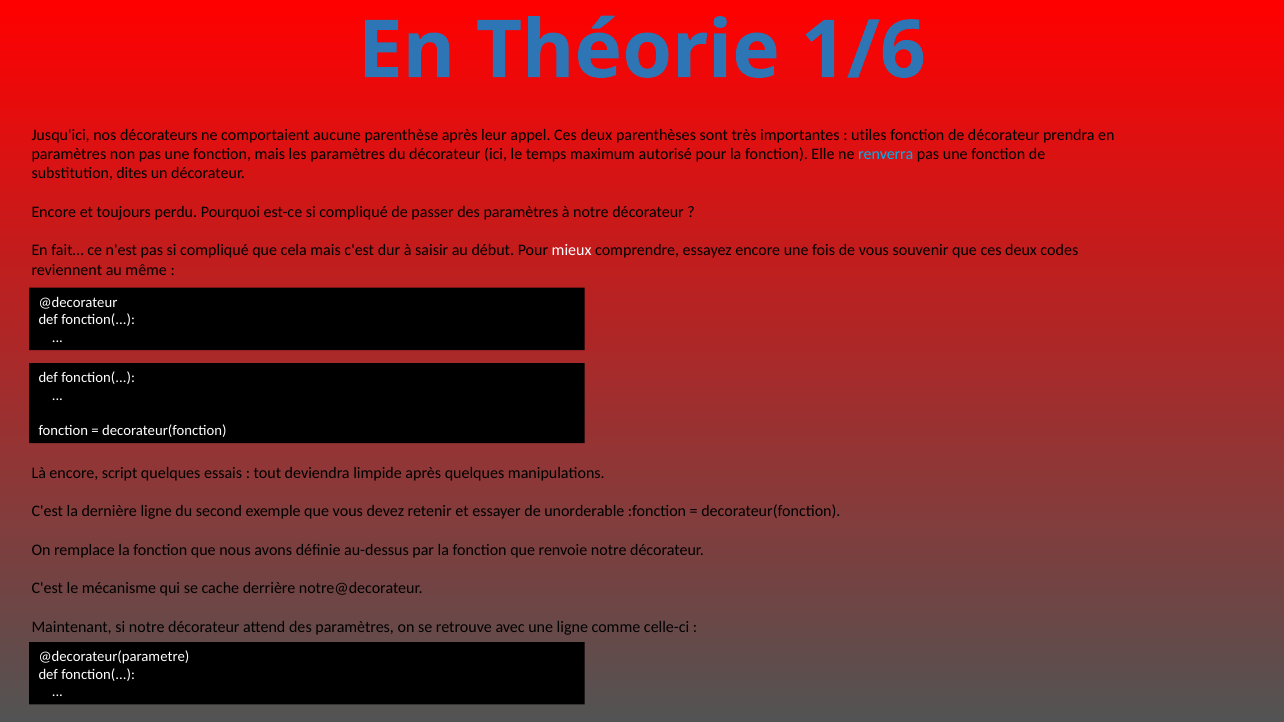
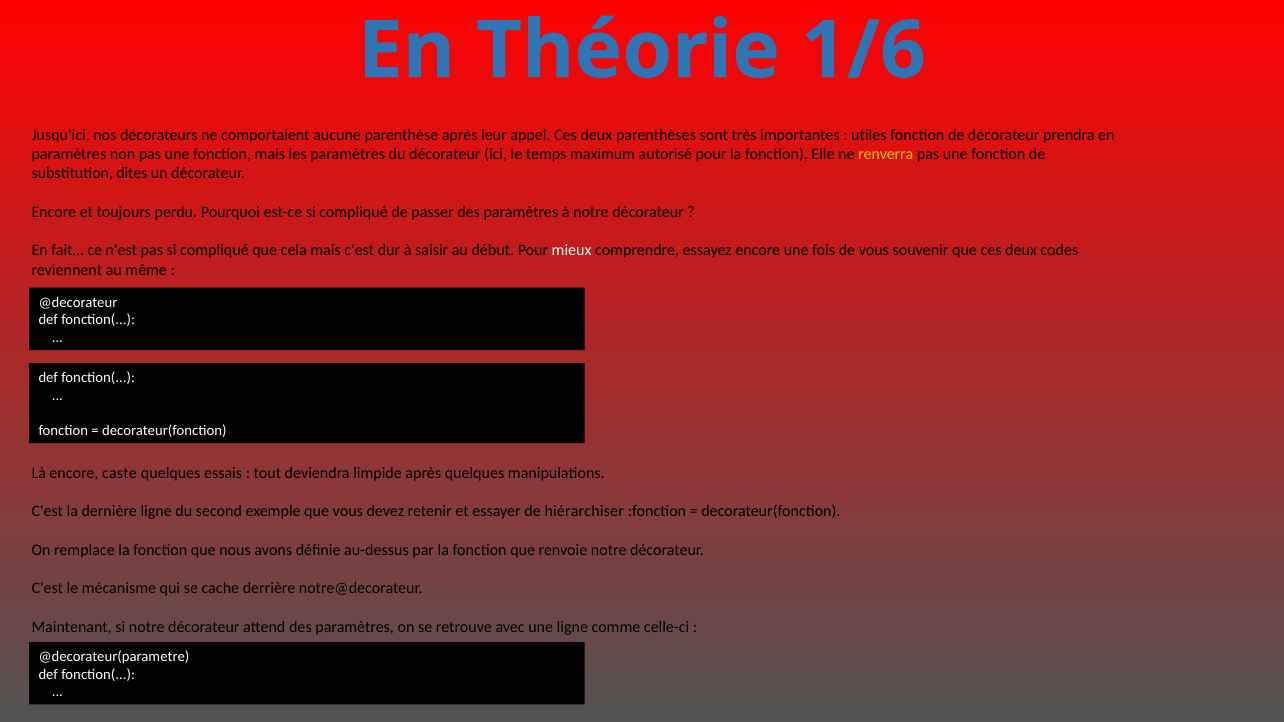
renverra colour: light blue -> yellow
script: script -> caste
unorderable: unorderable -> hiérarchiser
